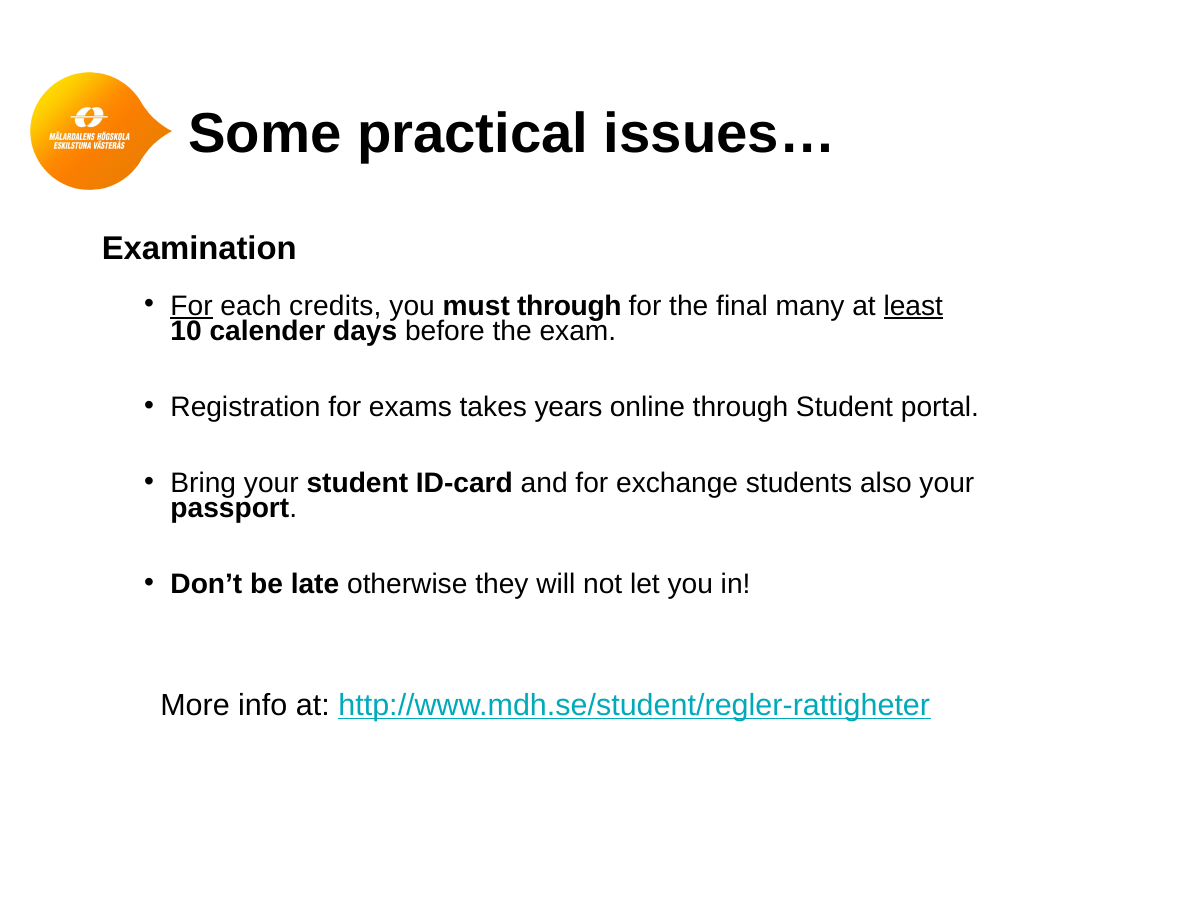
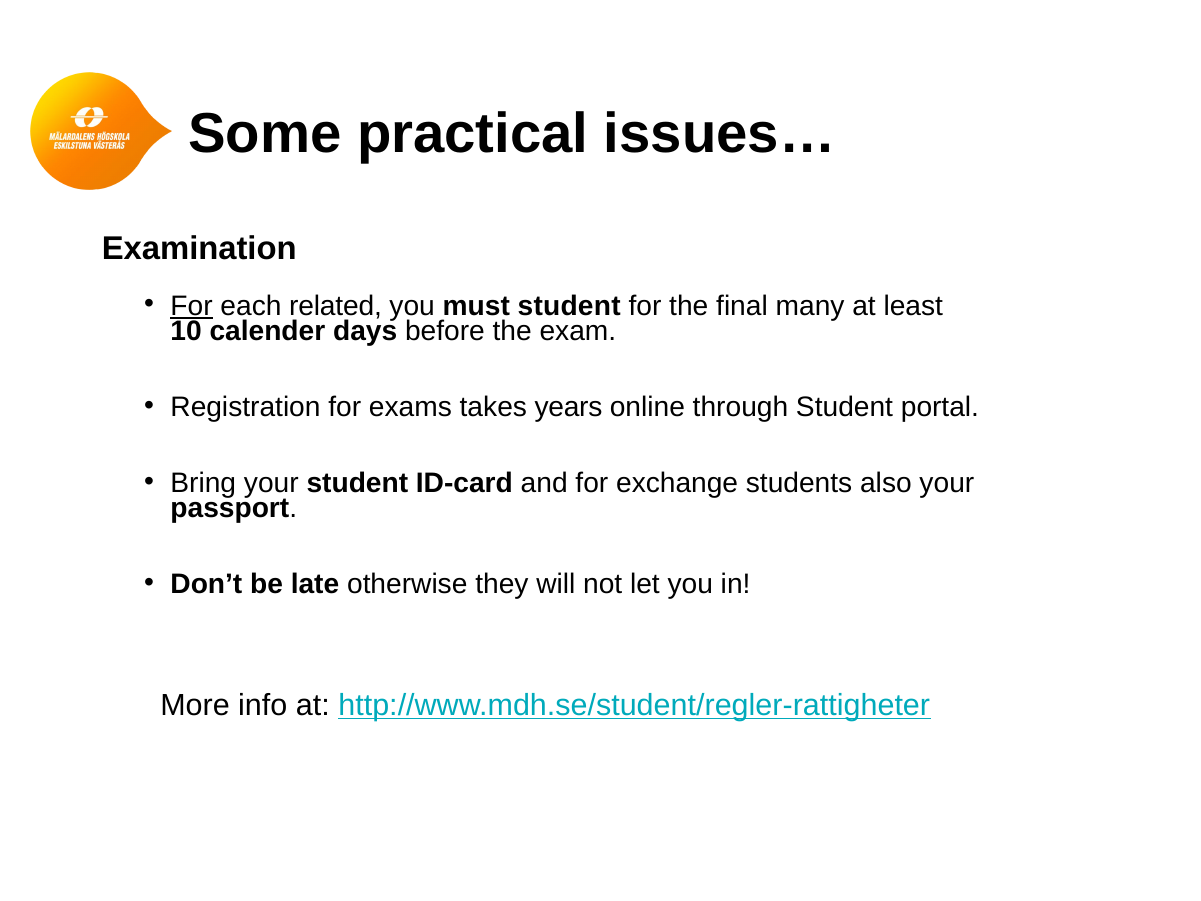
credits: credits -> related
must through: through -> student
least underline: present -> none
